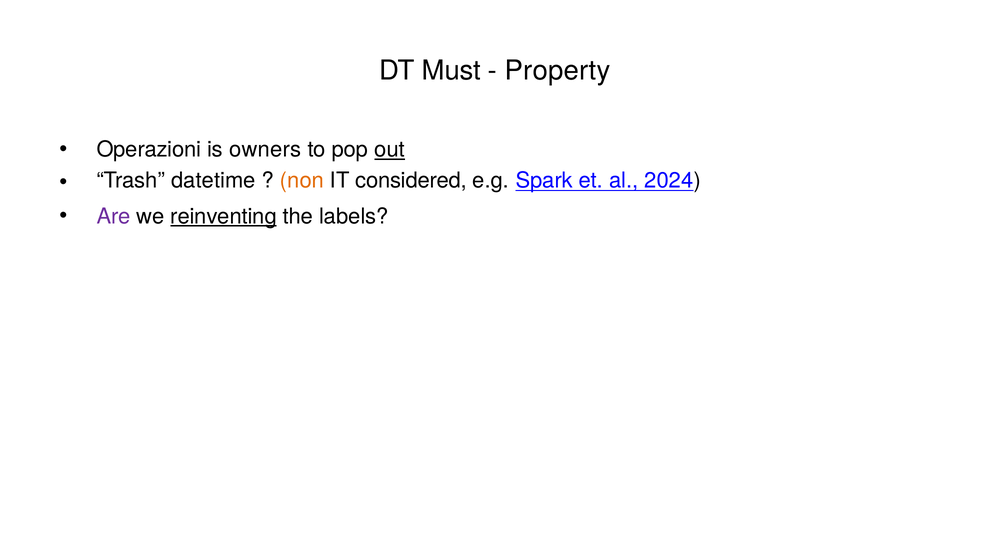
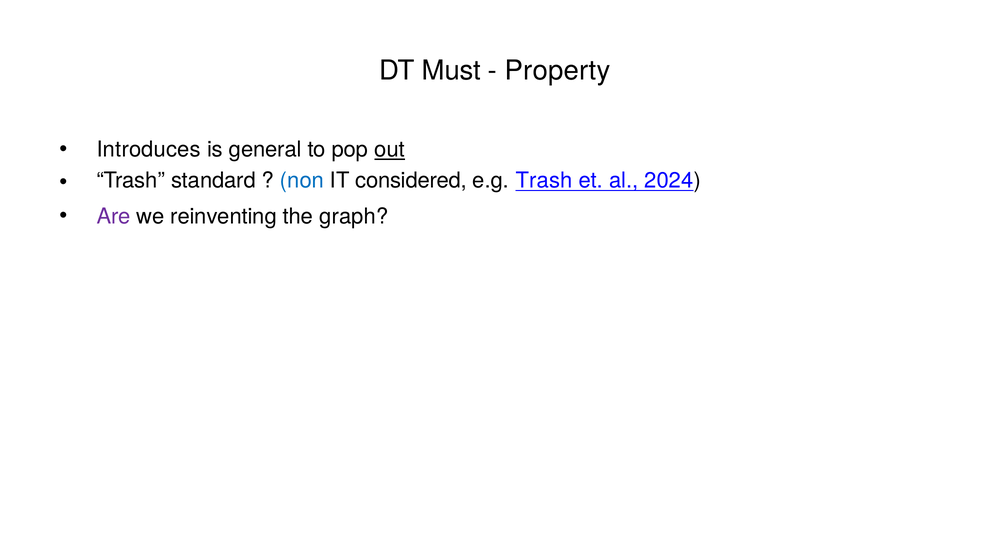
Operazioni: Operazioni -> Introduces
owners: owners -> general
datetime: datetime -> standard
non colour: orange -> blue
e.g Spark: Spark -> Trash
reinventing underline: present -> none
labels: labels -> graph
